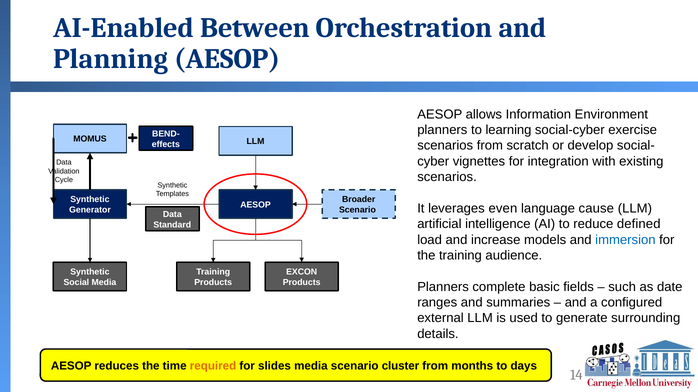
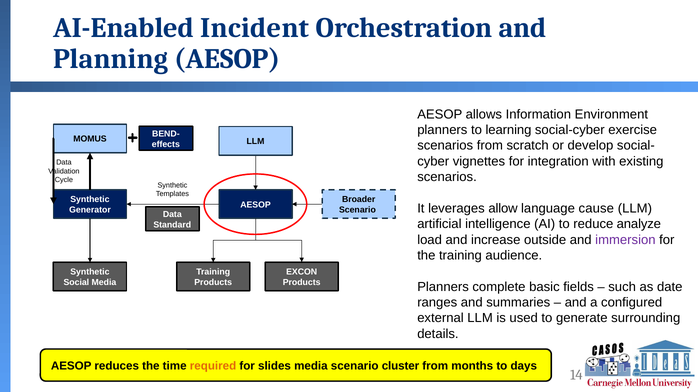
Between: Between -> Incident
even: even -> allow
defined: defined -> analyze
models: models -> outside
immersion colour: blue -> purple
